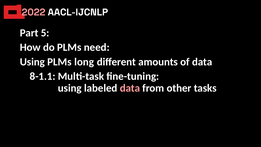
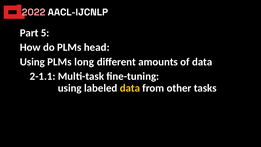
need: need -> head
8-1.1: 8-1.1 -> 2-1.1
data at (130, 88) colour: pink -> yellow
